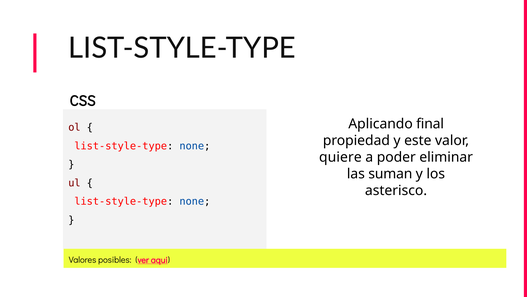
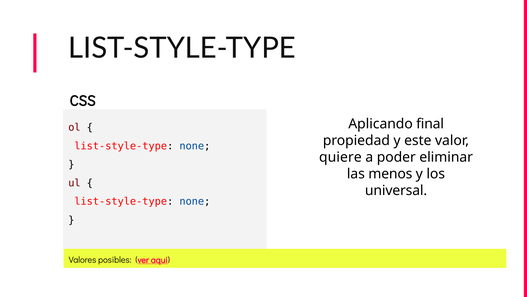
suman: suman -> menos
asterisco: asterisco -> universal
